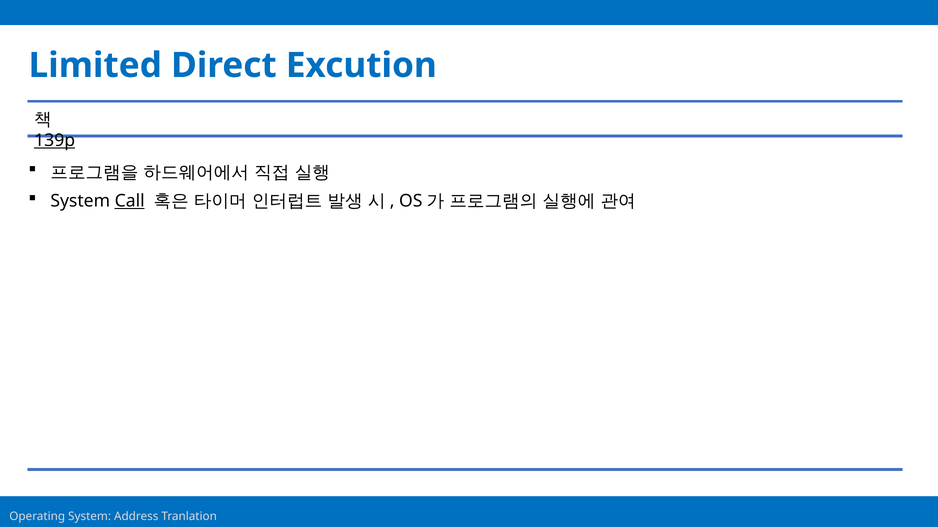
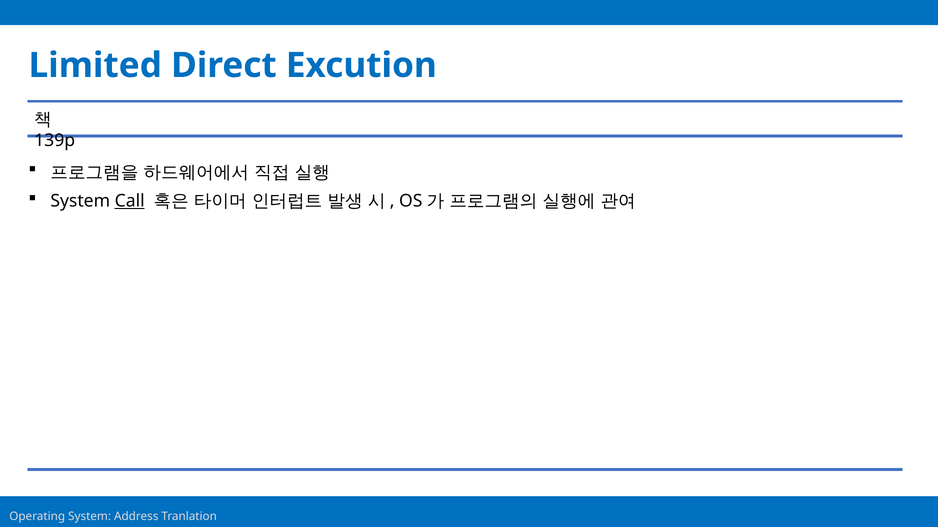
139p underline: present -> none
